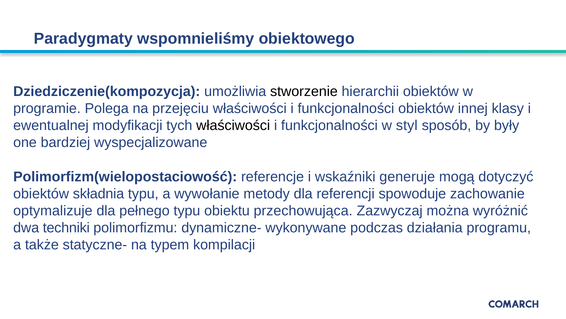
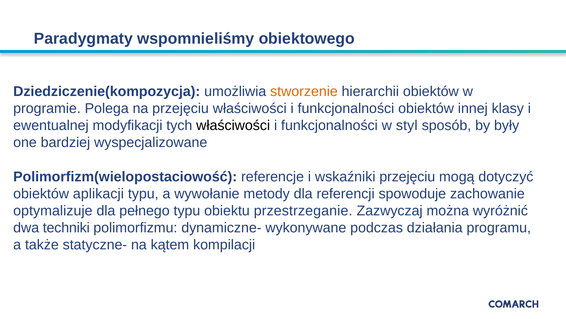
stworzenie colour: black -> orange
wskaźniki generuje: generuje -> przejęciu
składnia: składnia -> aplikacji
przechowująca: przechowująca -> przestrzeganie
typem: typem -> kątem
